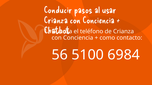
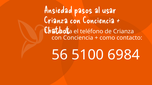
Conducir: Conducir -> Ansiedad
